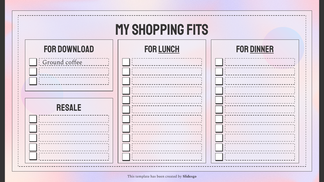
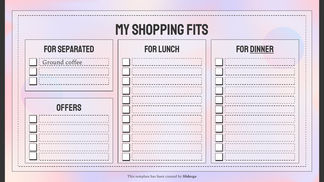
DOWNLOAD: DOWNLOAD -> SEPARATED
LUNCH underline: present -> none
RESALE: RESALE -> OFFERS
